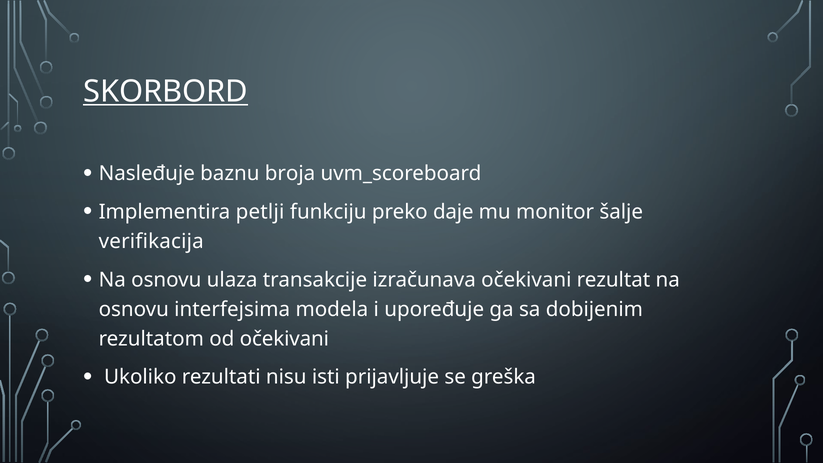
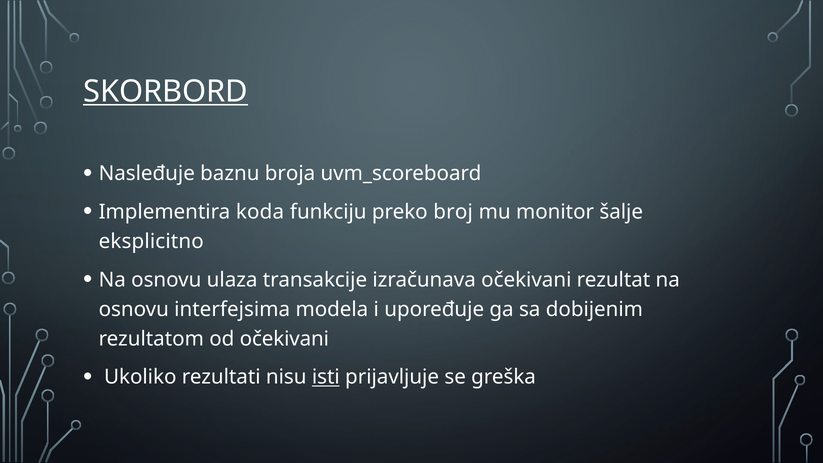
petlji: petlji -> koda
daje: daje -> broj
verifikacija: verifikacija -> eksplicitno
isti underline: none -> present
